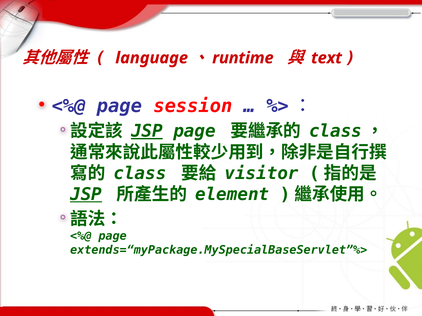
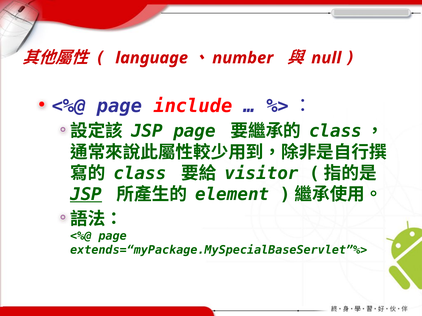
runtime: runtime -> number
text: text -> null
session: session -> include
JSP at (147, 131) underline: present -> none
